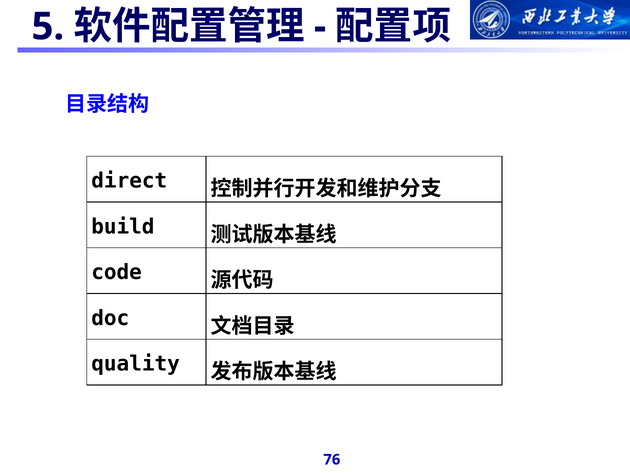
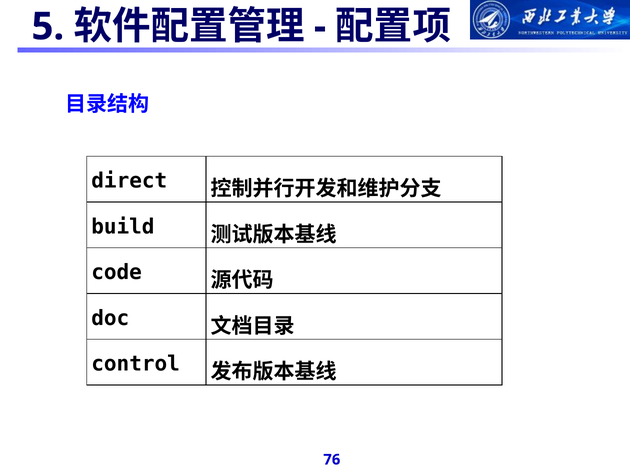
quality: quality -> control
